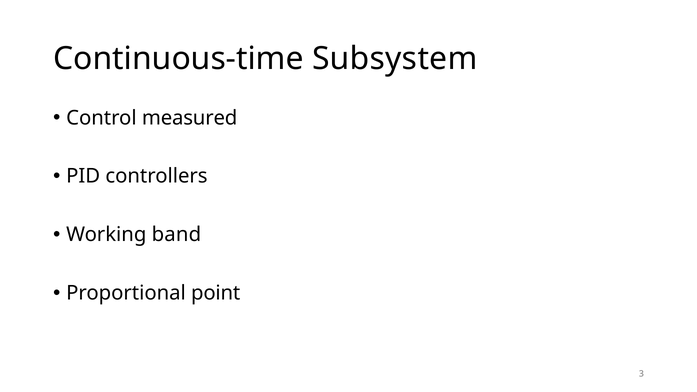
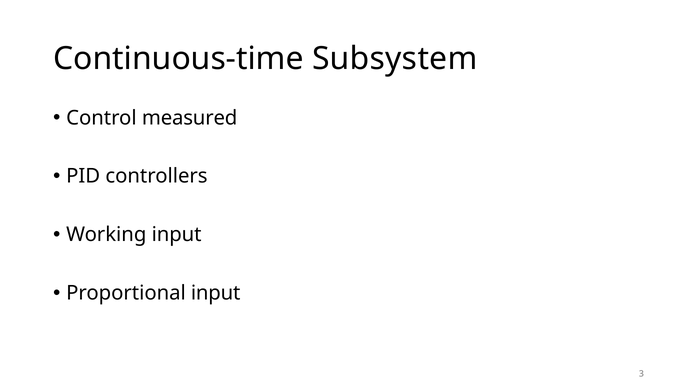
Working band: band -> input
Proportional point: point -> input
